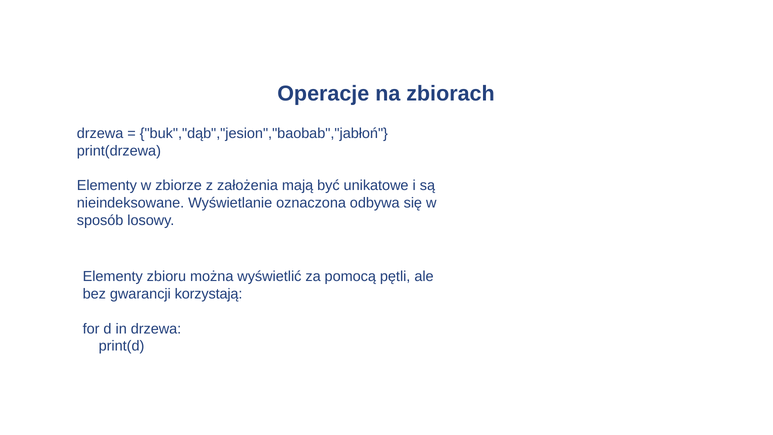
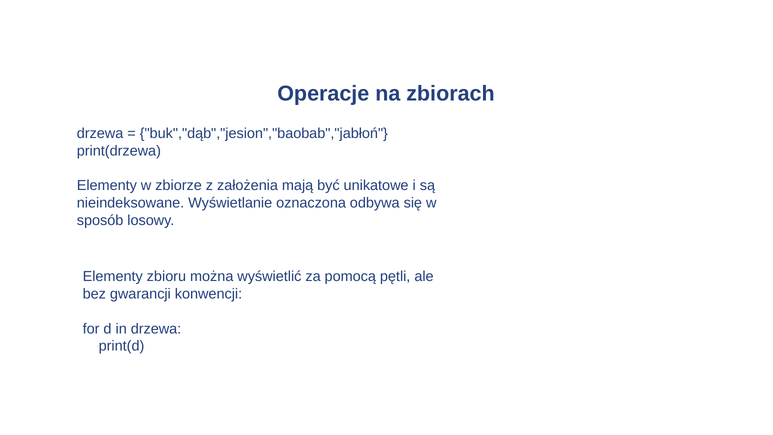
korzystają: korzystają -> konwencji
